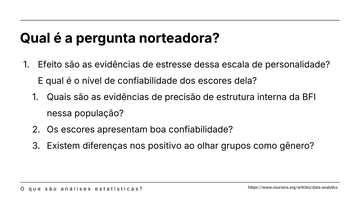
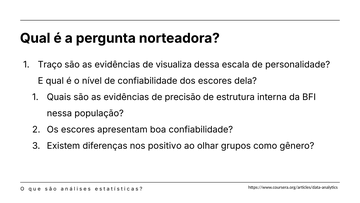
Efeito: Efeito -> Traço
estresse: estresse -> visualiza
